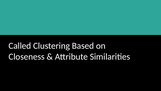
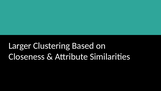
Called: Called -> Larger
